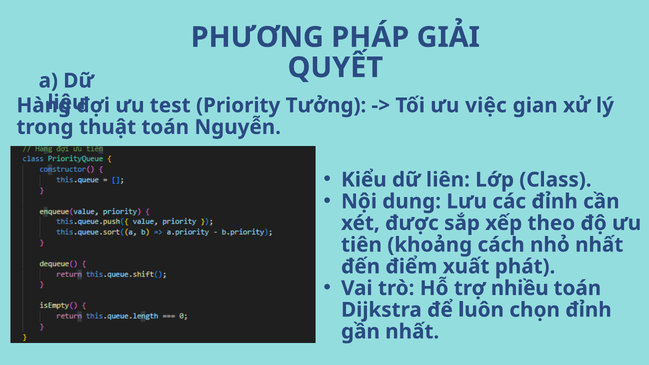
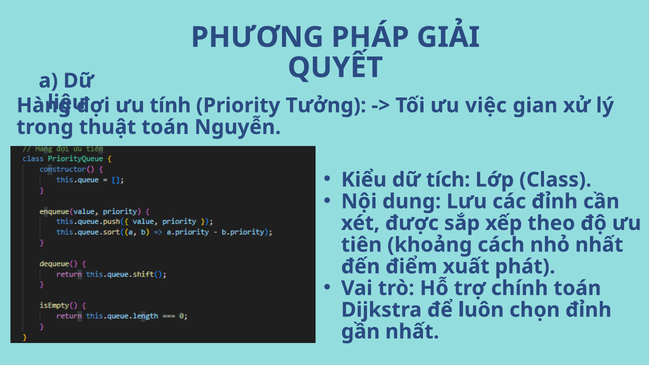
test: test -> tính
liên: liên -> tích
nhiều: nhiều -> chính
